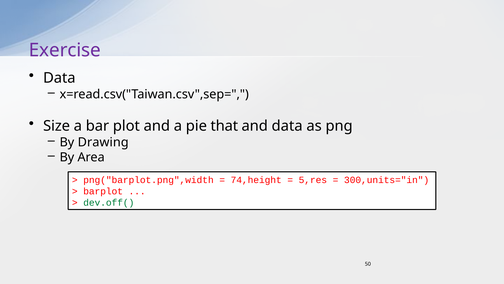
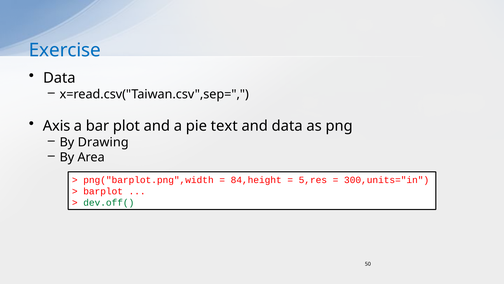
Exercise colour: purple -> blue
Size: Size -> Axis
that: that -> text
74,height: 74,height -> 84,height
